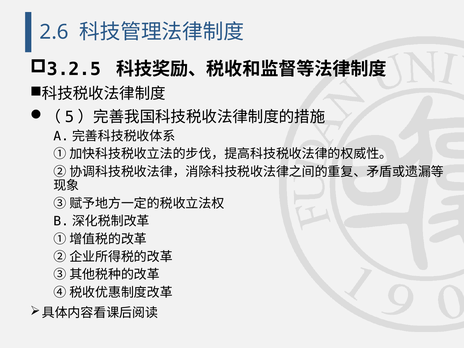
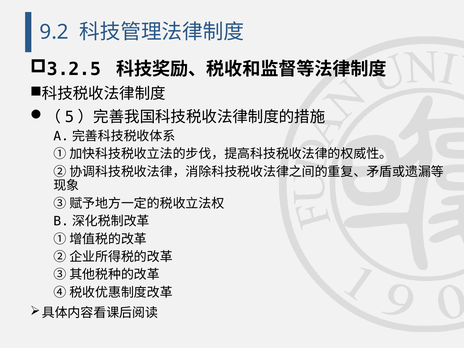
2.6: 2.6 -> 9.2
